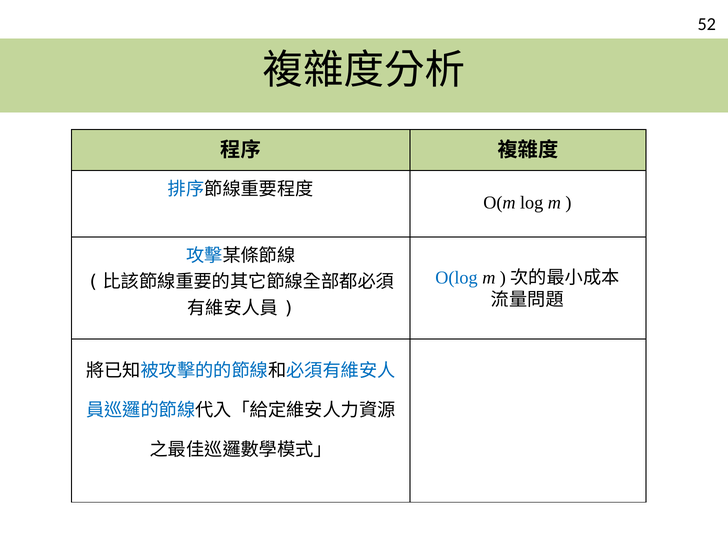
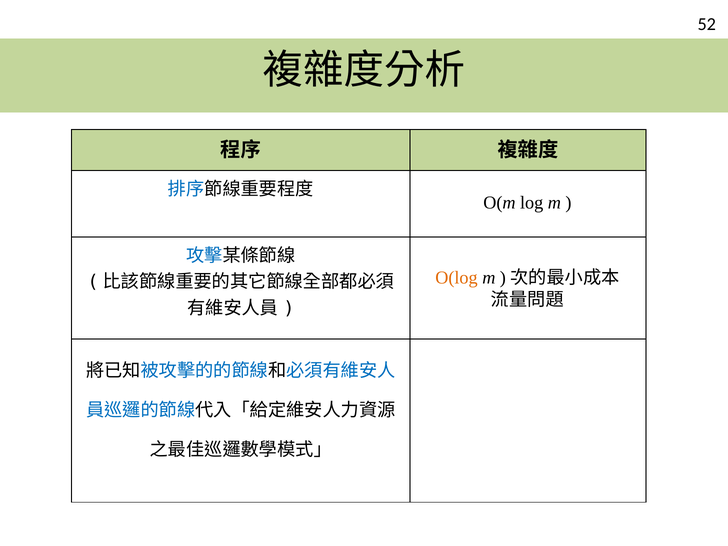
O(log colour: blue -> orange
